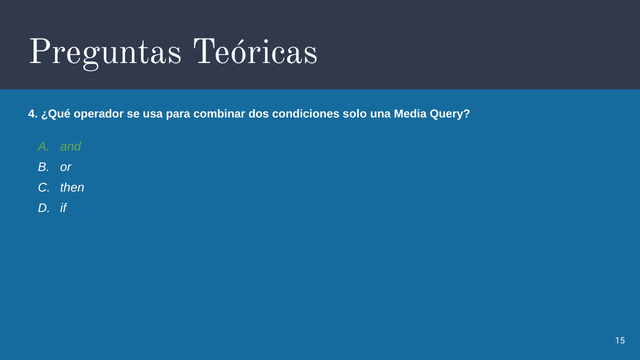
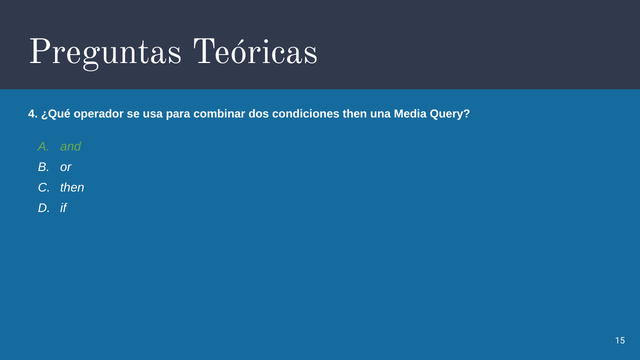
condiciones solo: solo -> then
